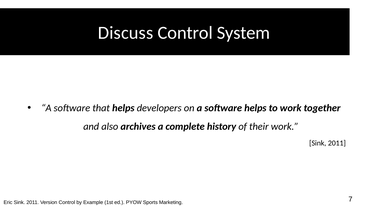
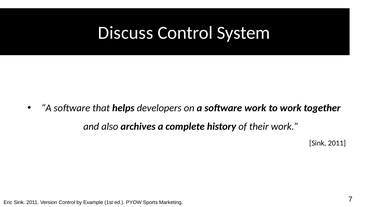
software helps: helps -> work
